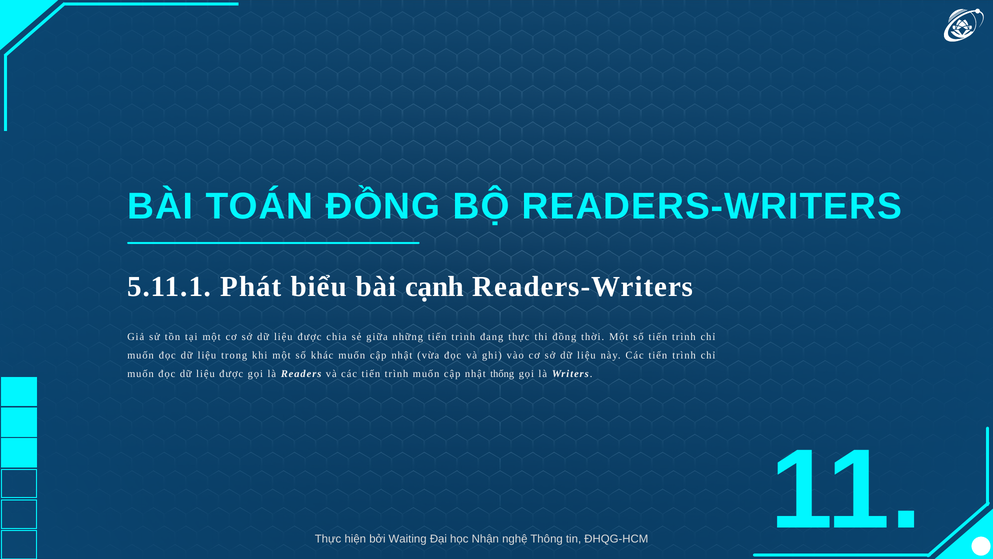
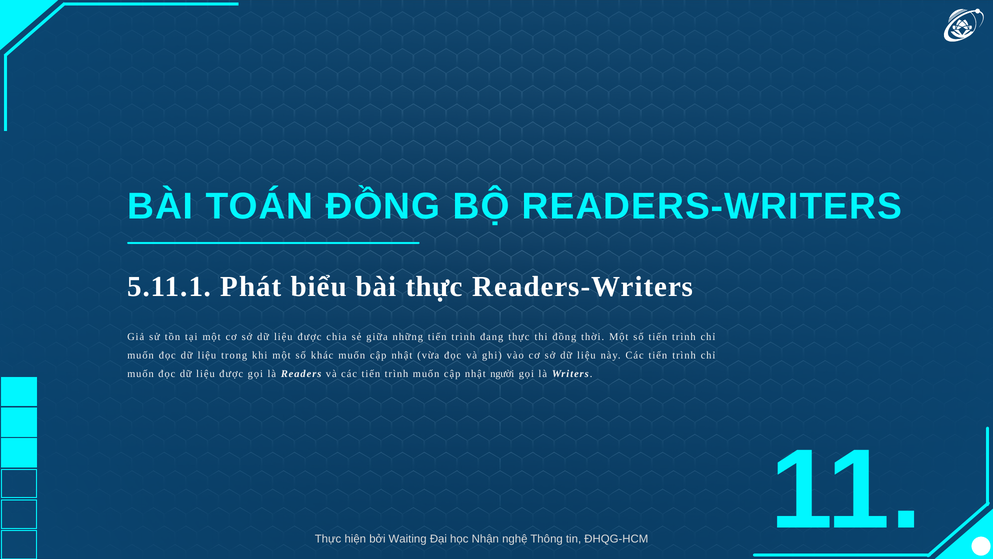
bài cạnh: cạnh -> thực
thống: thống -> người
